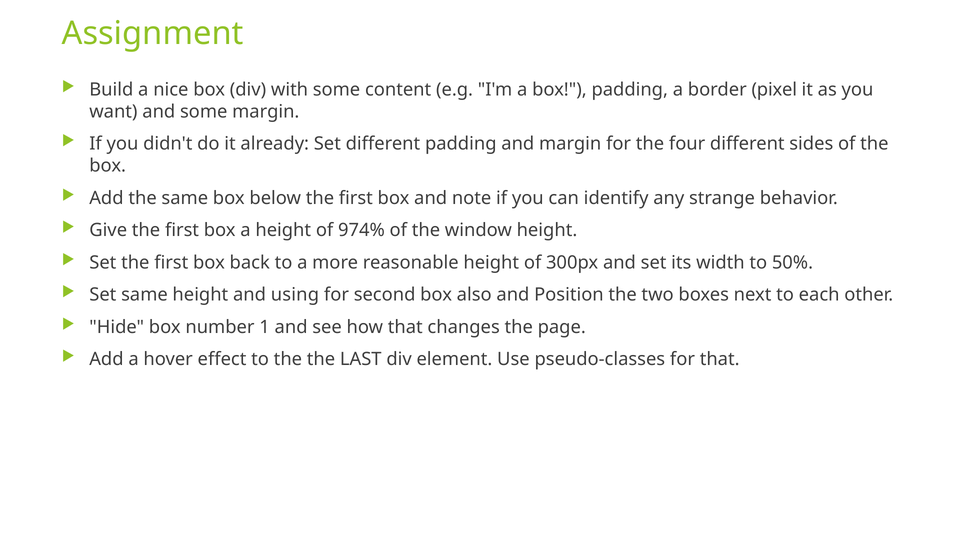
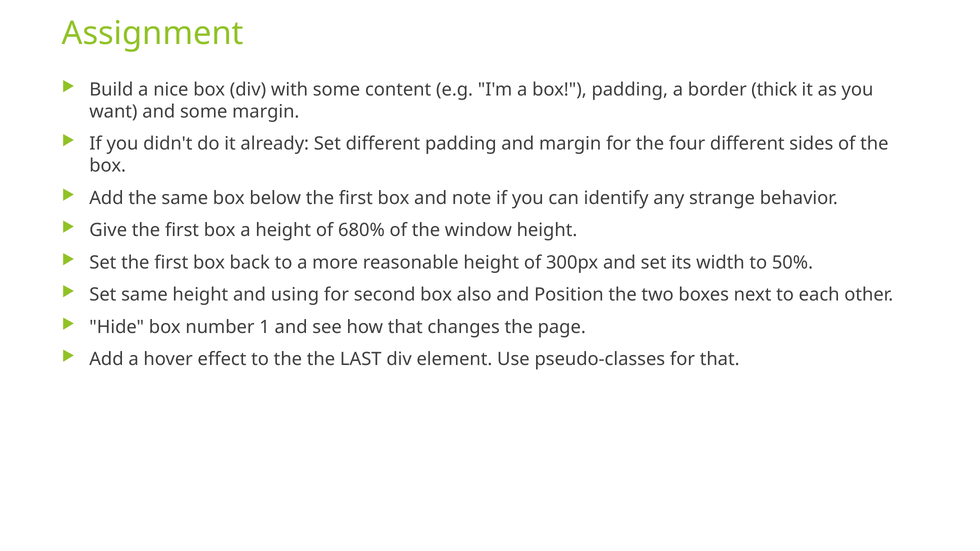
pixel: pixel -> thick
974%: 974% -> 680%
